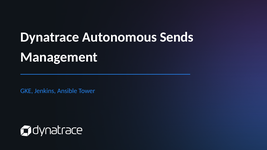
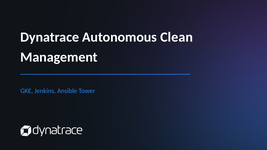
Sends: Sends -> Clean
